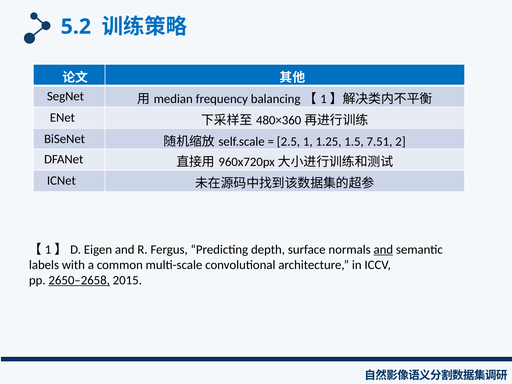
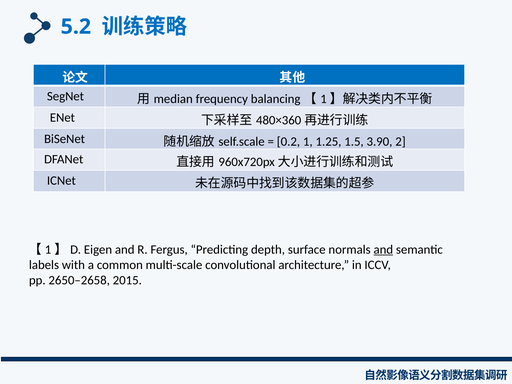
2.5: 2.5 -> 0.2
7.51: 7.51 -> 3.90
2650–2658 underline: present -> none
